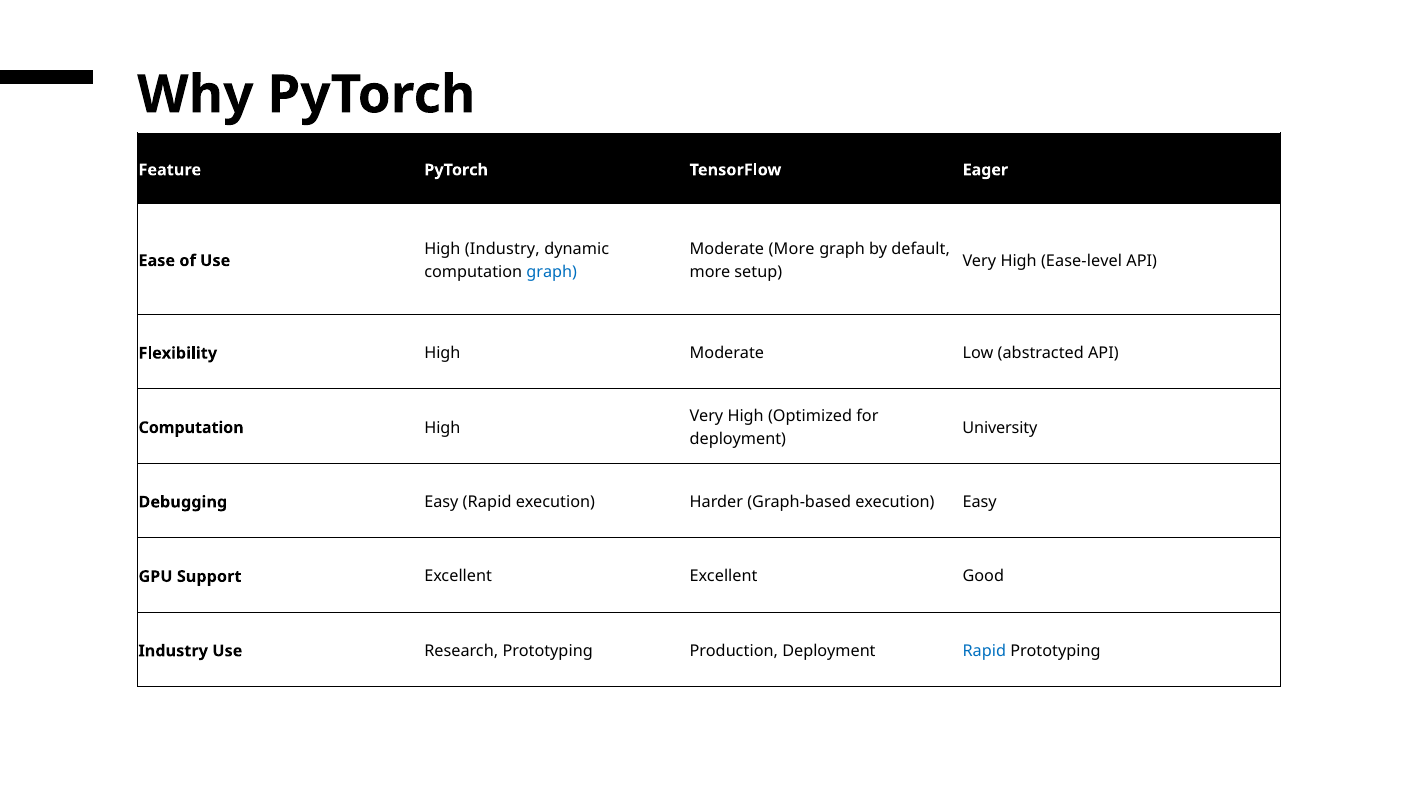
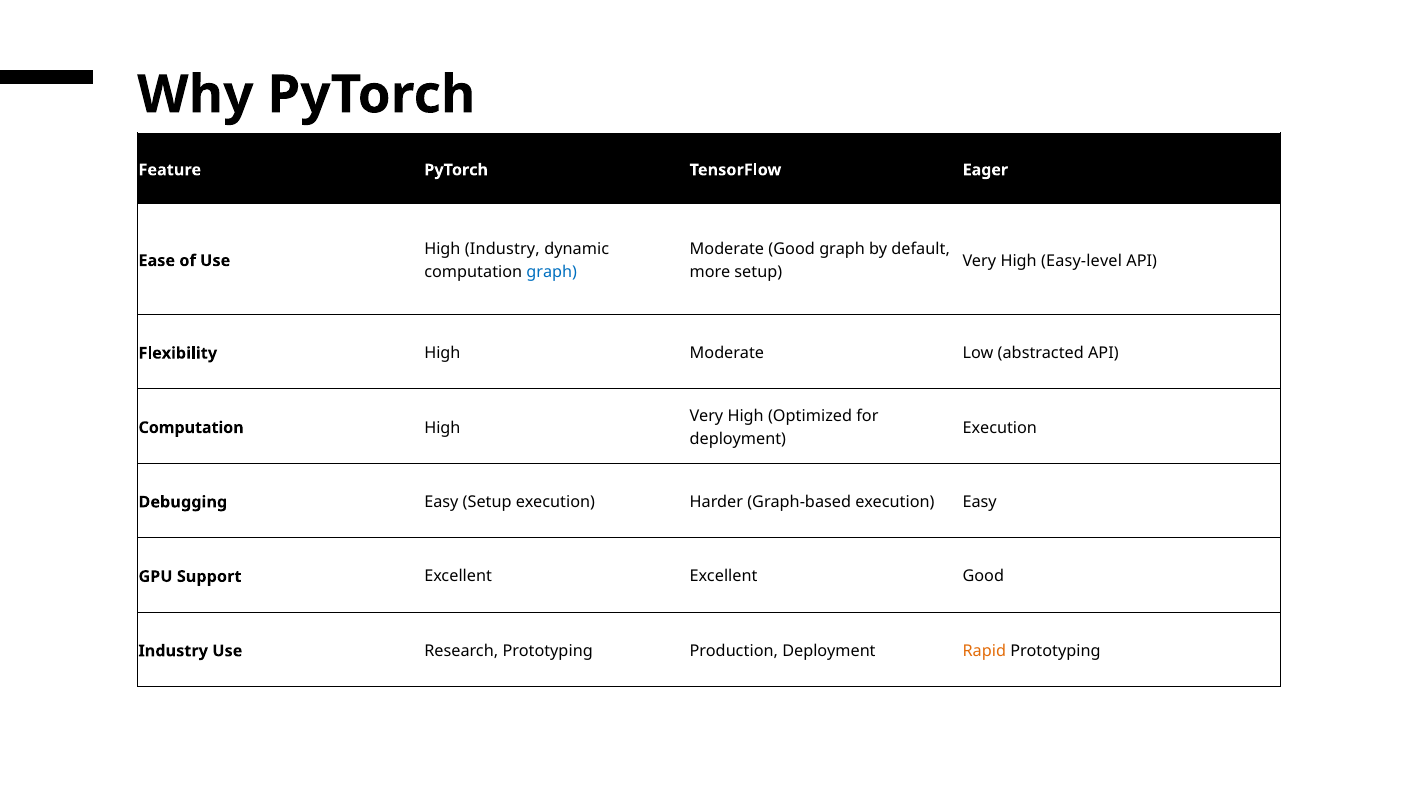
Moderate More: More -> Good
Ease-level: Ease-level -> Easy-level
University at (1000, 428): University -> Execution
Easy Rapid: Rapid -> Setup
Rapid at (984, 651) colour: blue -> orange
